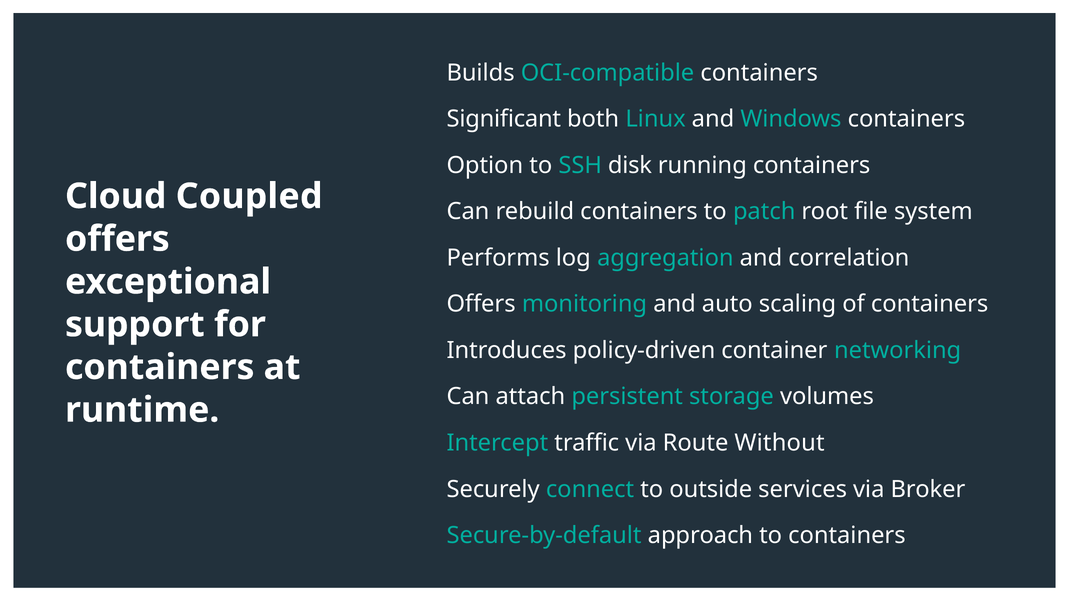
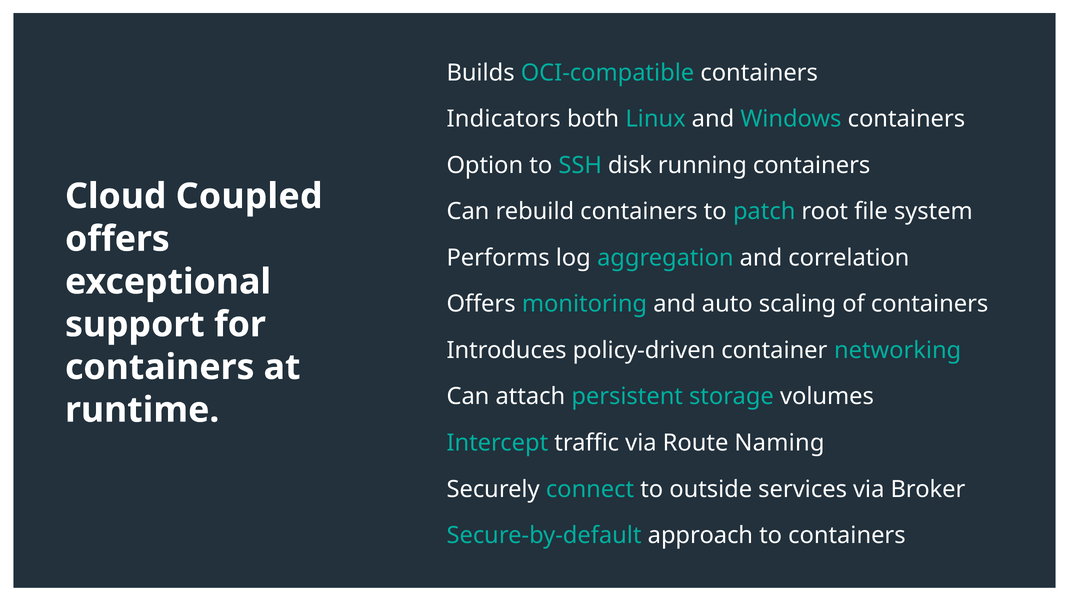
Significant: Significant -> Indicators
Without: Without -> Naming
